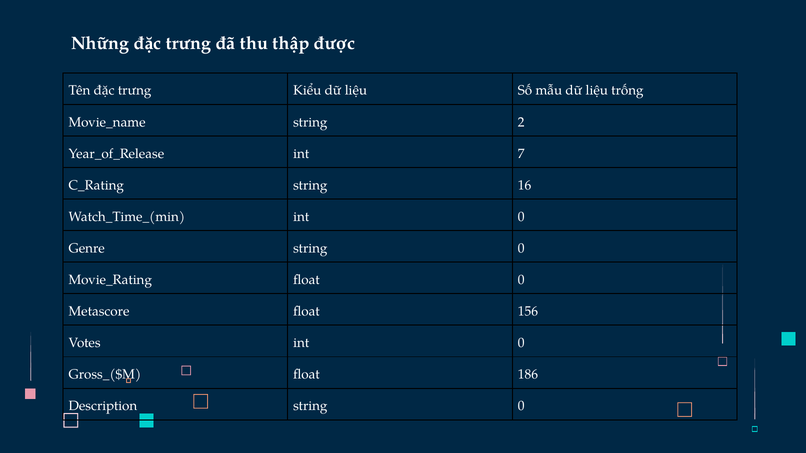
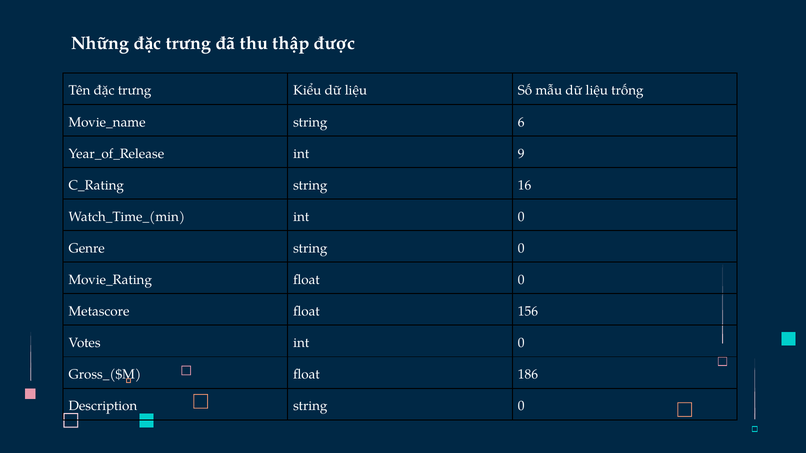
2: 2 -> 6
7: 7 -> 9
